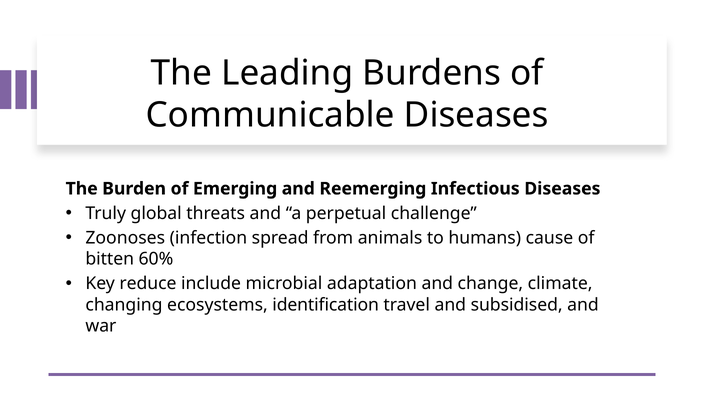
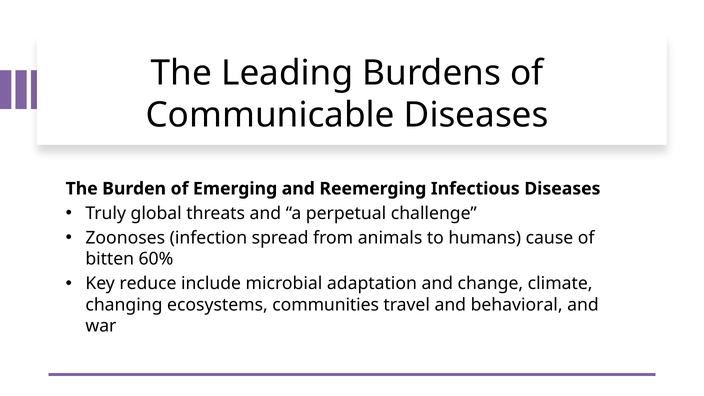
identification: identification -> communities
subsidised: subsidised -> behavioral
